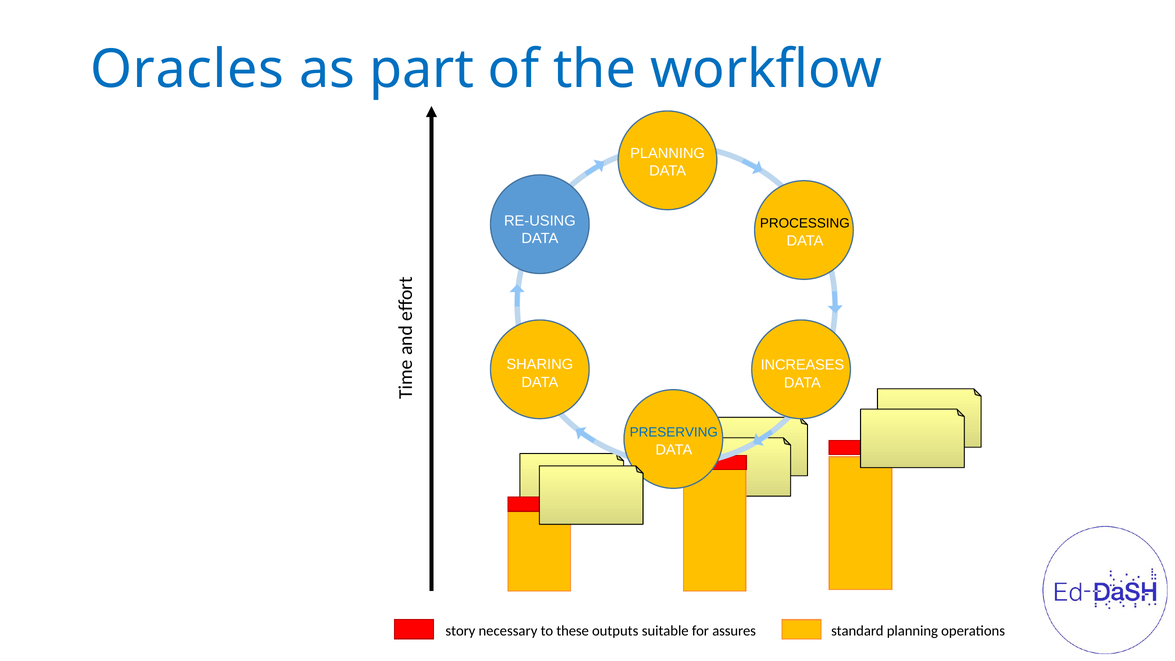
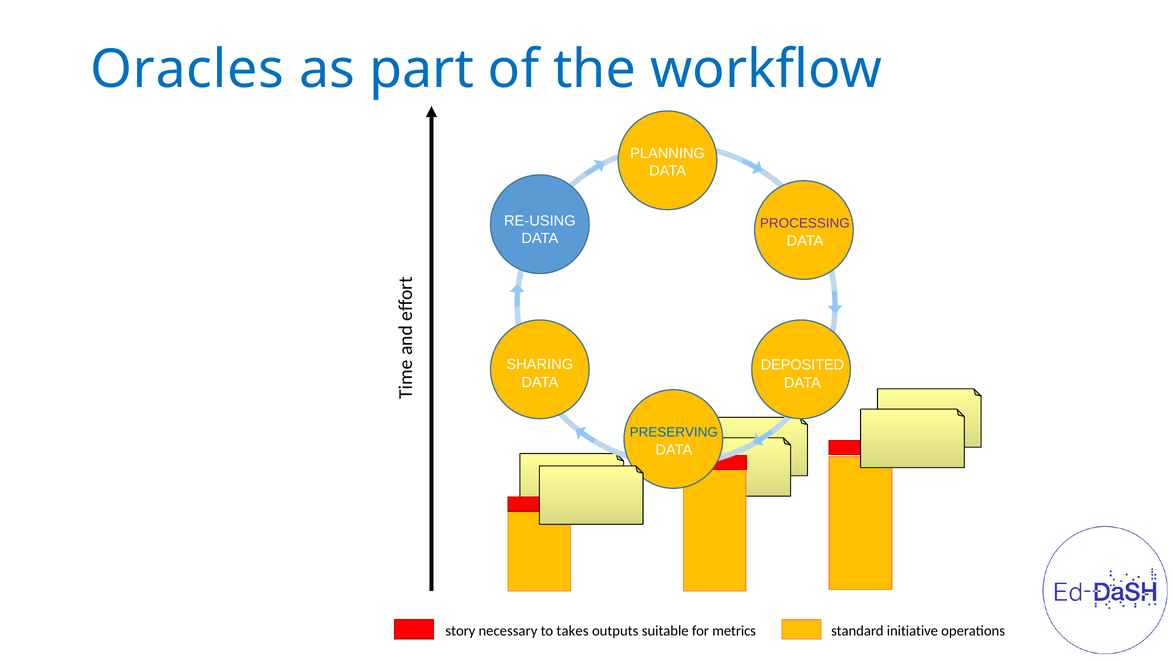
PROCESSING colour: black -> purple
INCREASES: INCREASES -> DEPOSITED
these: these -> takes
assures: assures -> metrics
standard planning: planning -> initiative
